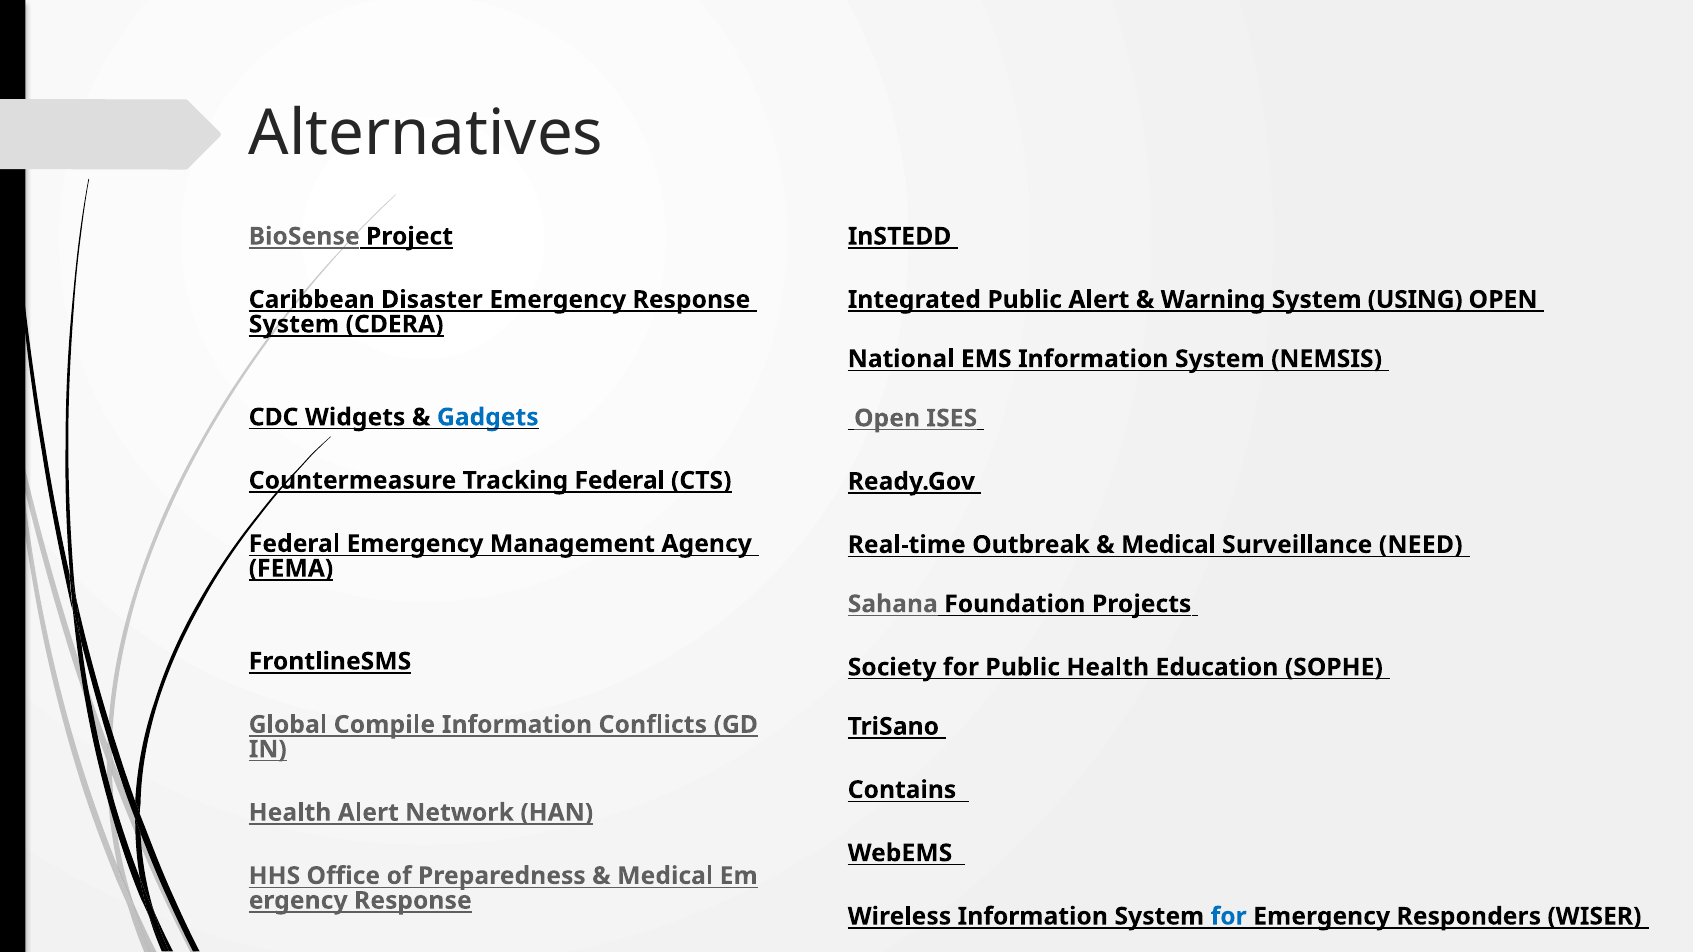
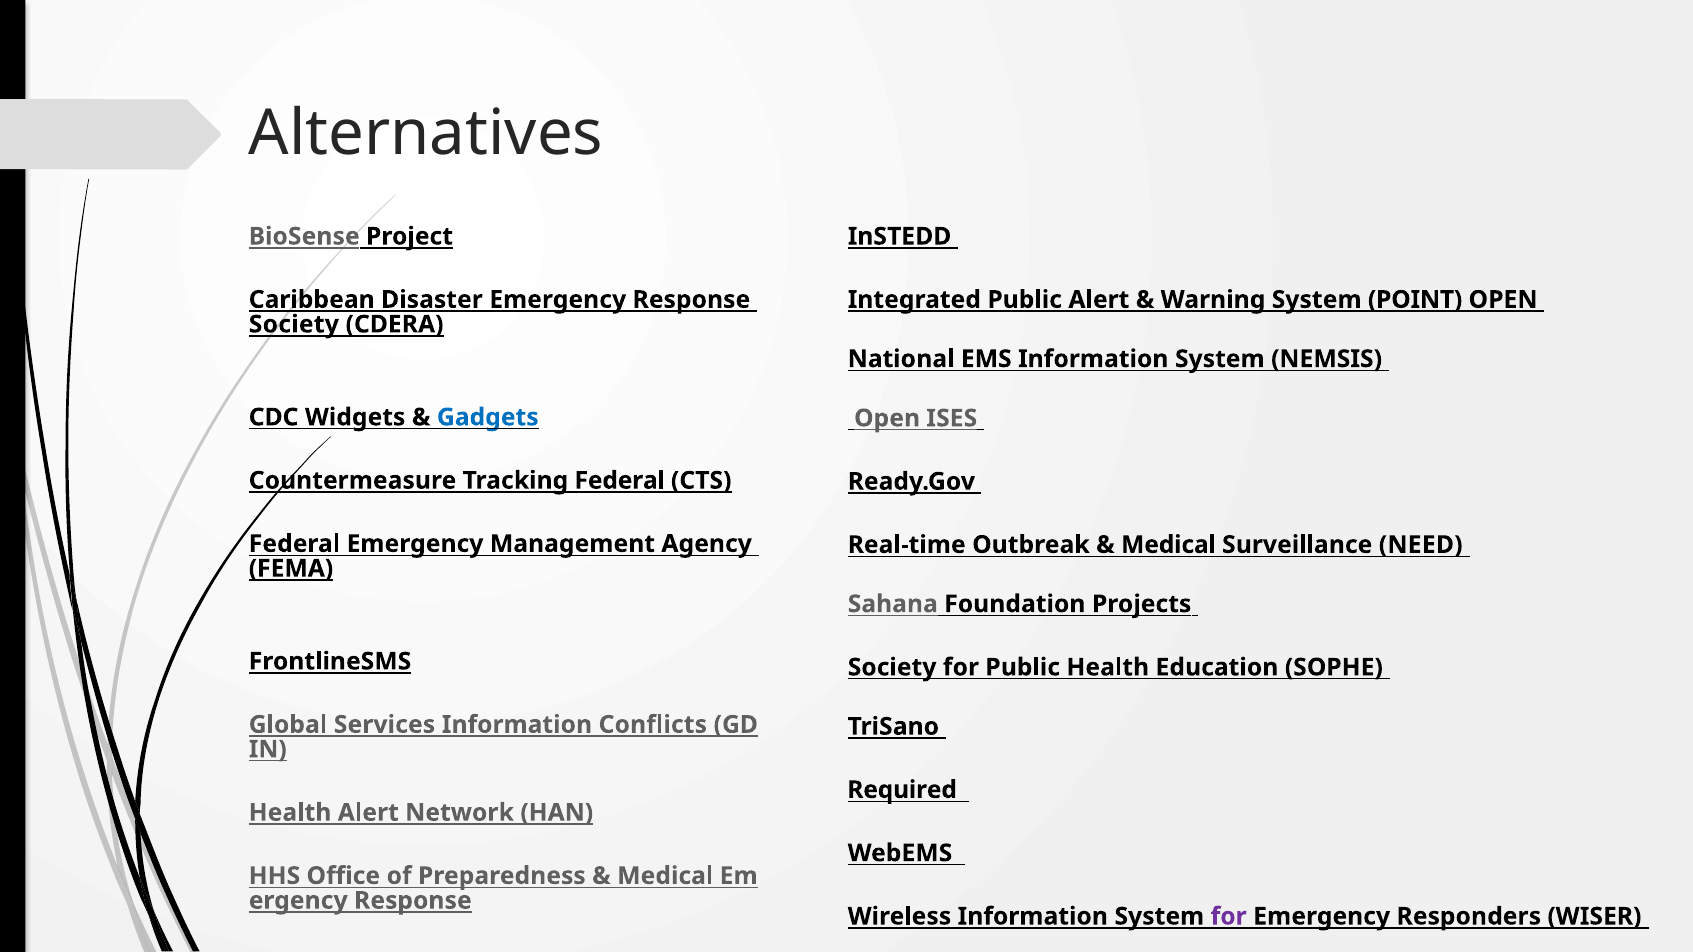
USING: USING -> POINT
System at (294, 324): System -> Society
Compile: Compile -> Services
Contains: Contains -> Required
for at (1229, 917) colour: blue -> purple
